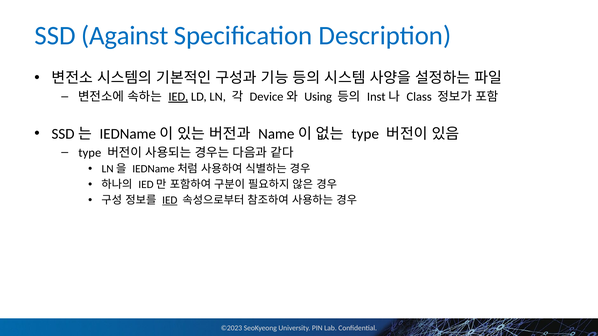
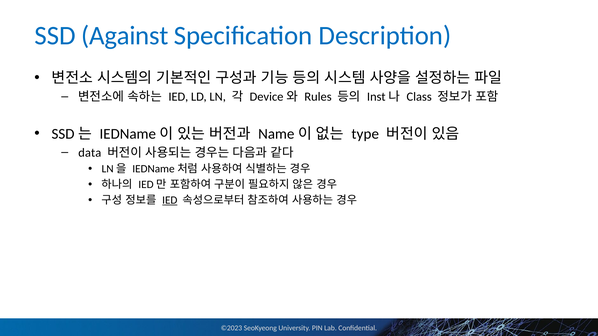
IED at (178, 97) underline: present -> none
Using: Using -> Rules
type at (90, 153): type -> data
